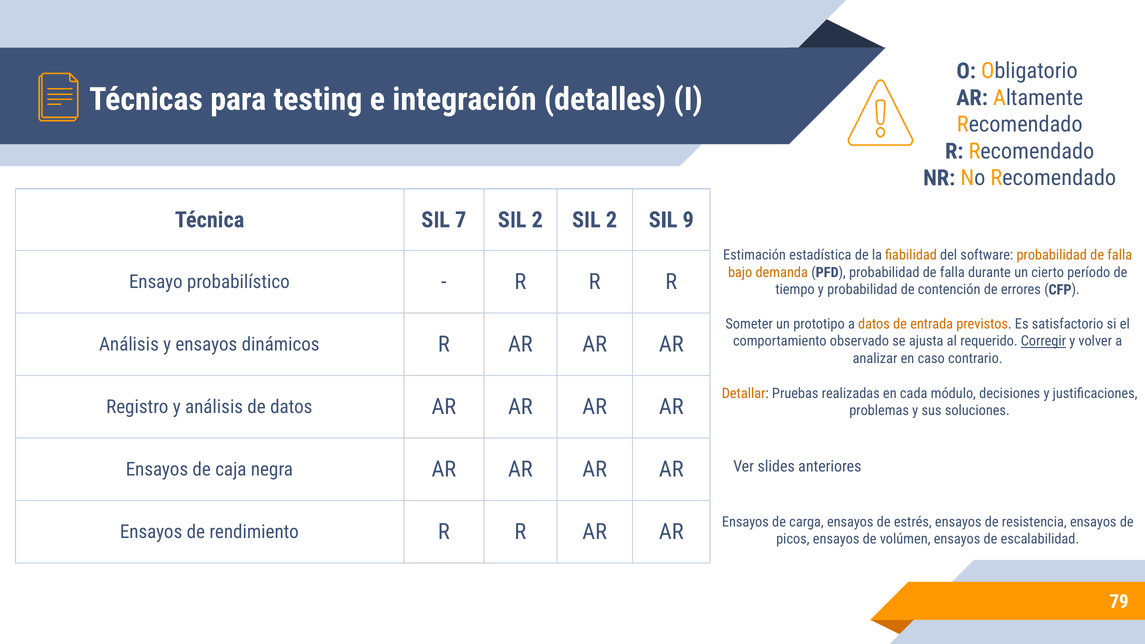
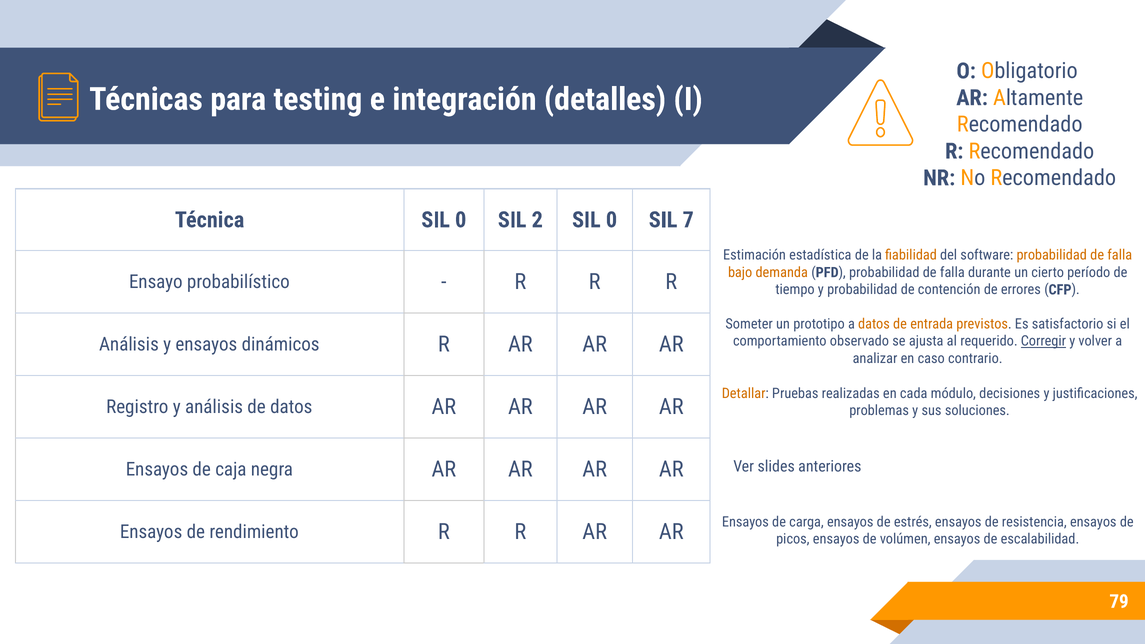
Técnica SIL 7: 7 -> 0
2 SIL 2: 2 -> 0
9: 9 -> 7
